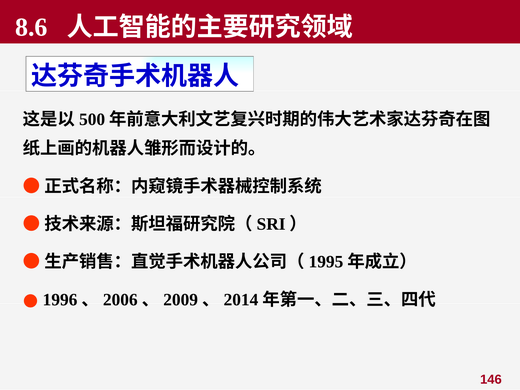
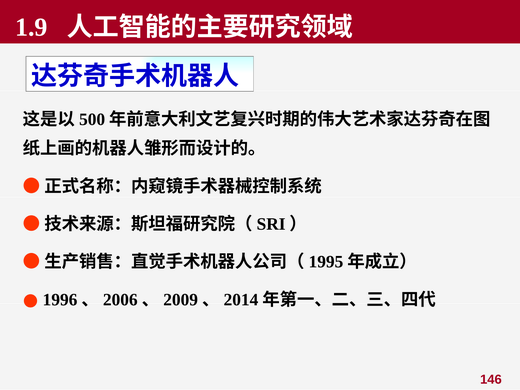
8.6: 8.6 -> 1.9
